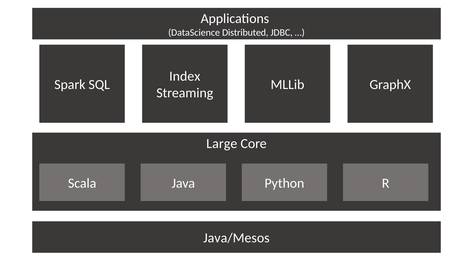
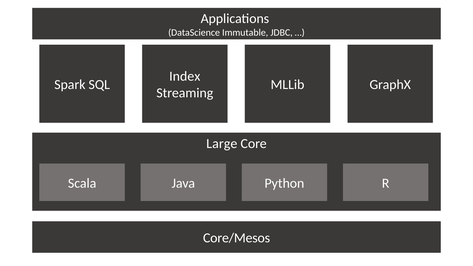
Distributed: Distributed -> Immutable
Java/Mesos: Java/Mesos -> Core/Mesos
